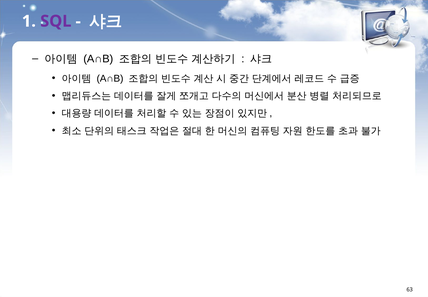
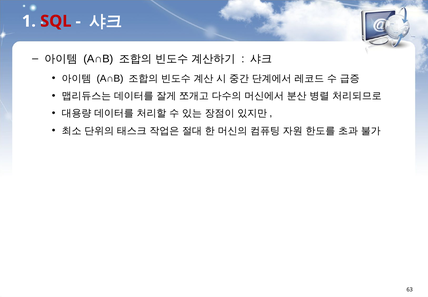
SQL colour: purple -> red
